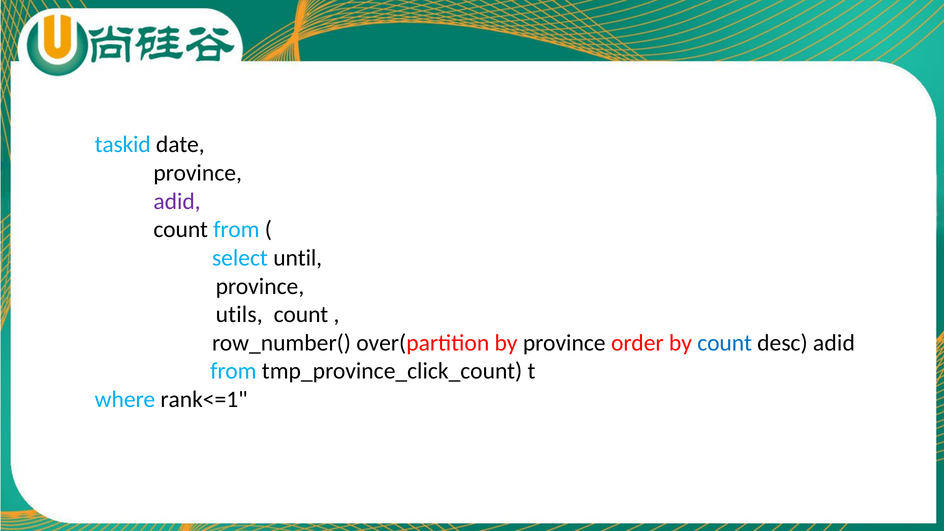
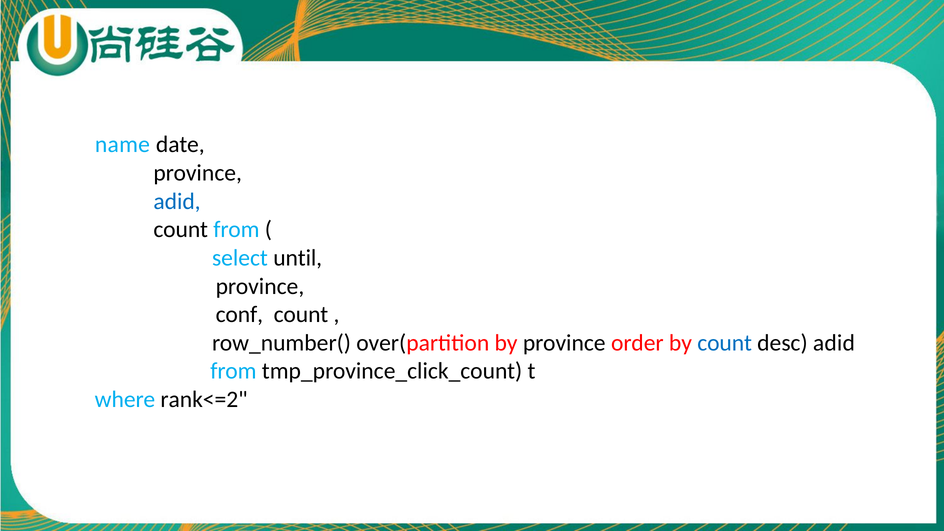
taskid: taskid -> name
adid at (177, 201) colour: purple -> blue
utils: utils -> conf
rank<=1: rank<=1 -> rank<=2
